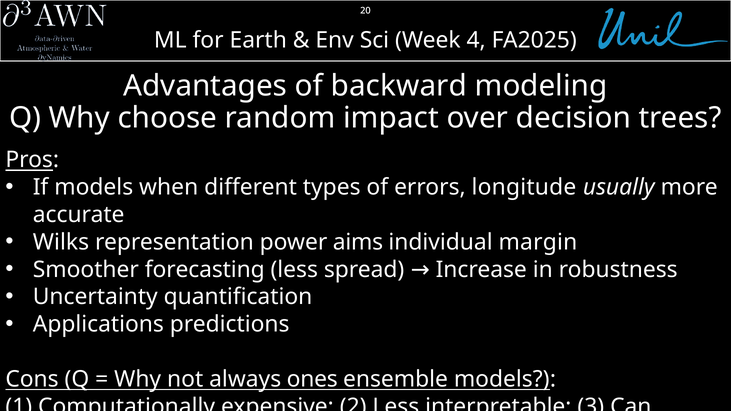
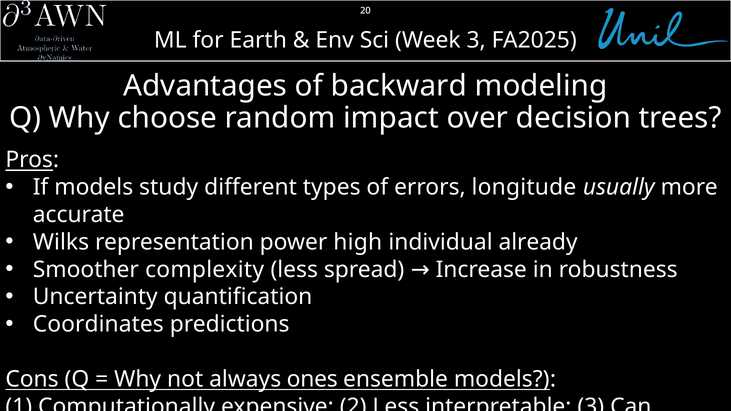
4 at (476, 40): 4 -> 3
when: when -> study
aims: aims -> high
margin: margin -> already
forecasting: forecasting -> complexity
Applications: Applications -> Coordinates
